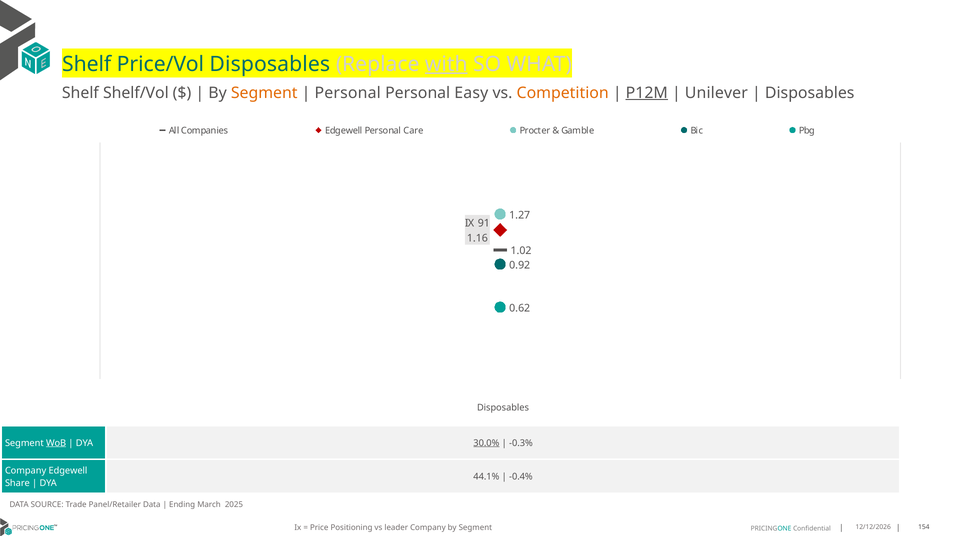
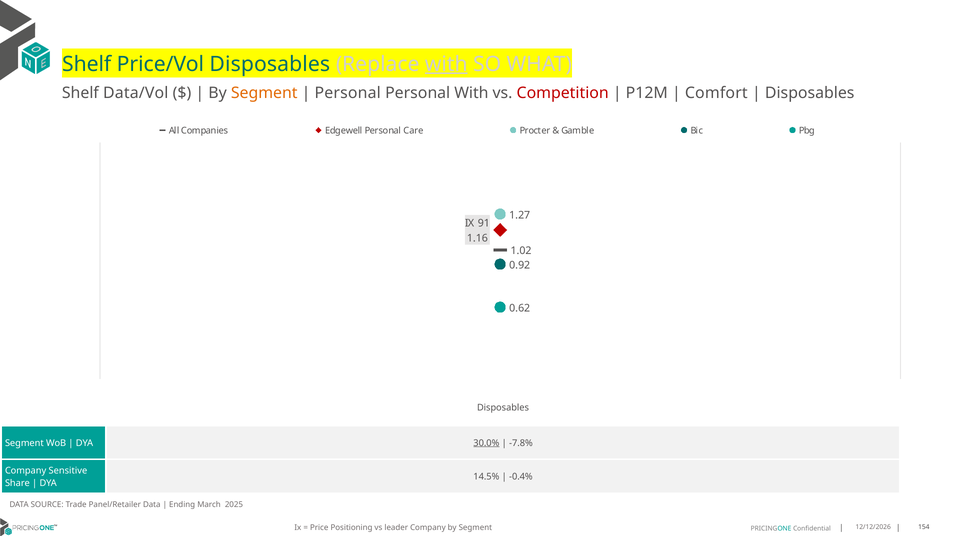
Shelf/Vol: Shelf/Vol -> Data/Vol
Personal Easy: Easy -> With
Competition colour: orange -> red
P12M underline: present -> none
Unilever: Unilever -> Comfort
WoB underline: present -> none
-0.3%: -0.3% -> -7.8%
Company Edgewell: Edgewell -> Sensitive
44.1%: 44.1% -> 14.5%
